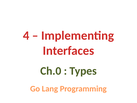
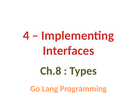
Ch.0: Ch.0 -> Ch.8
